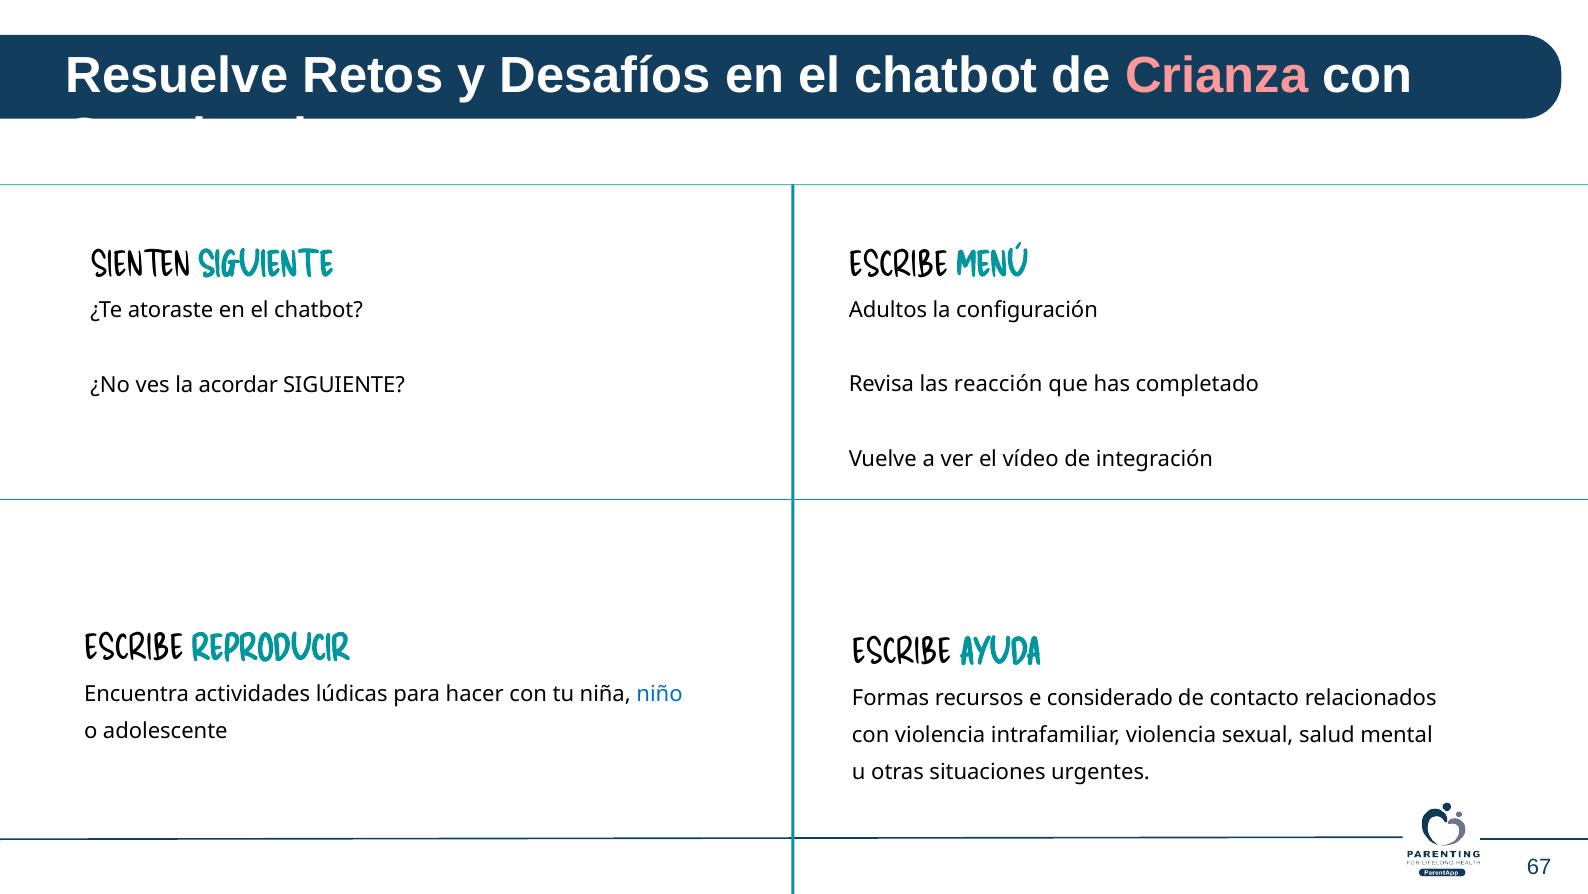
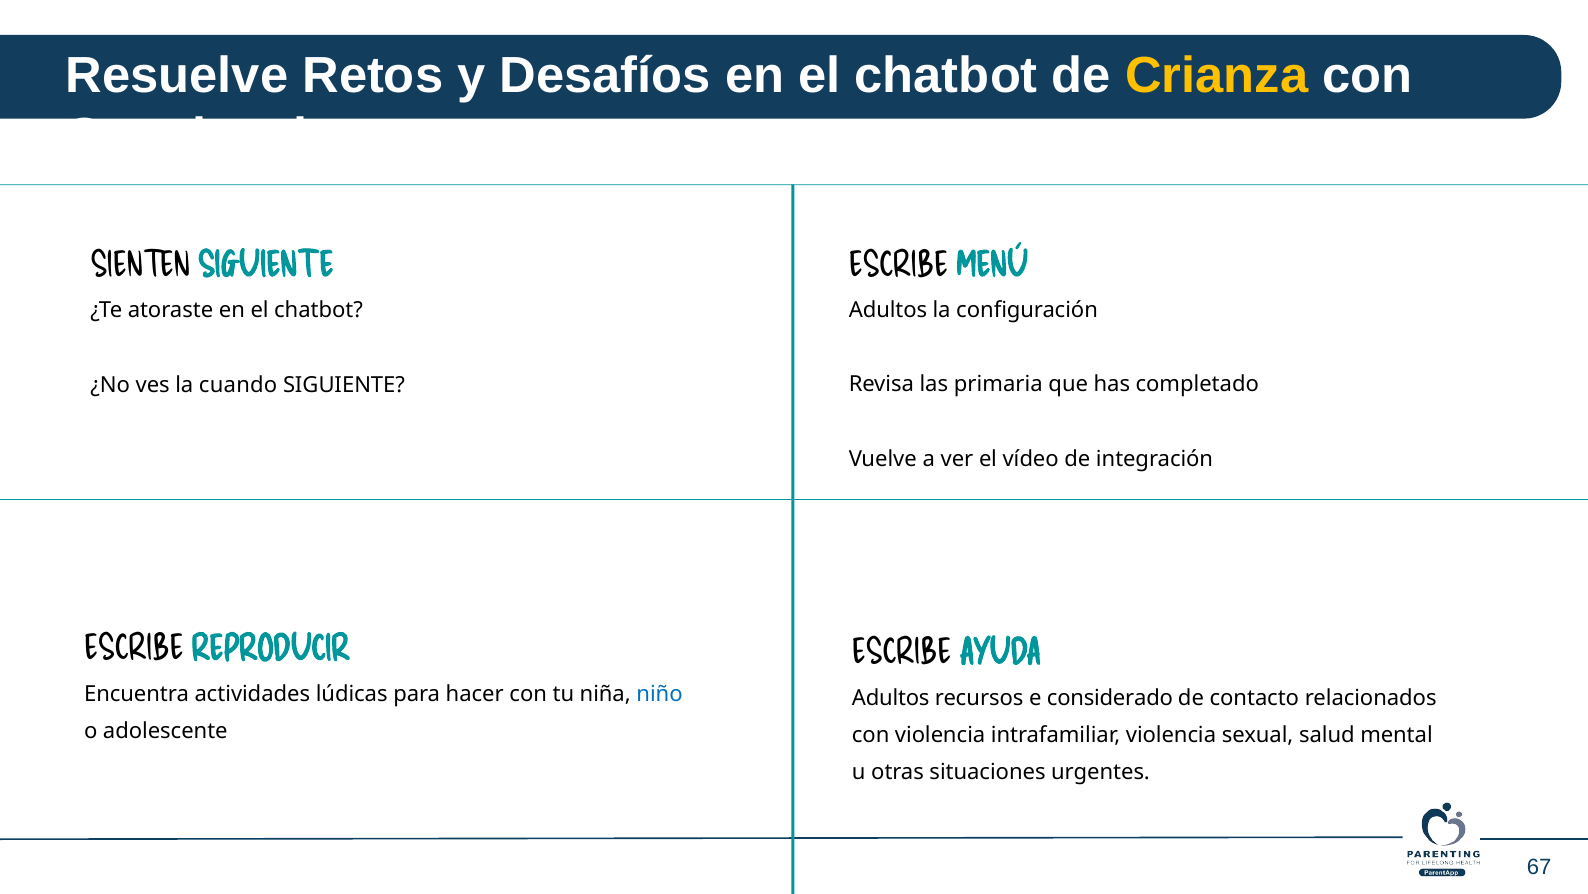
Crianza colour: pink -> yellow
acordar: acordar -> cuando
reacción: reacción -> primaria
Formas at (891, 697): Formas -> Adultos
